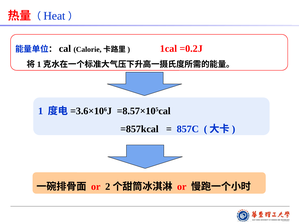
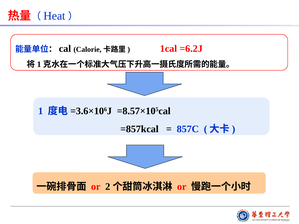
=0.2J: =0.2J -> =6.2J
